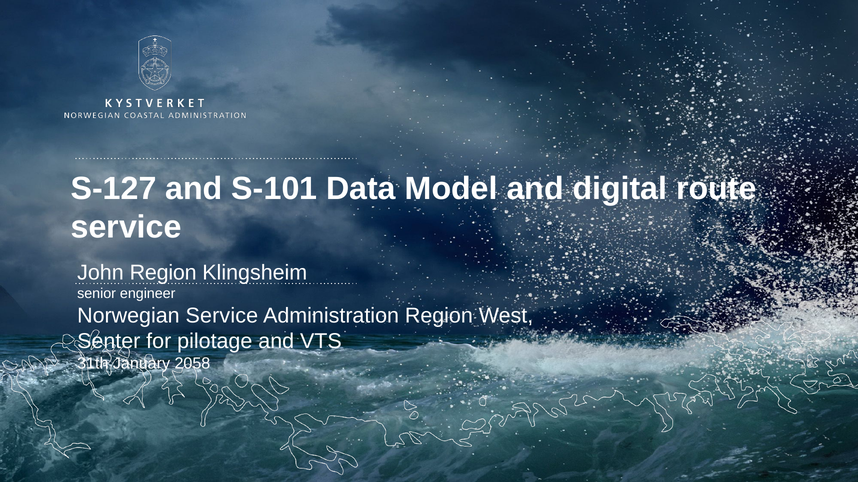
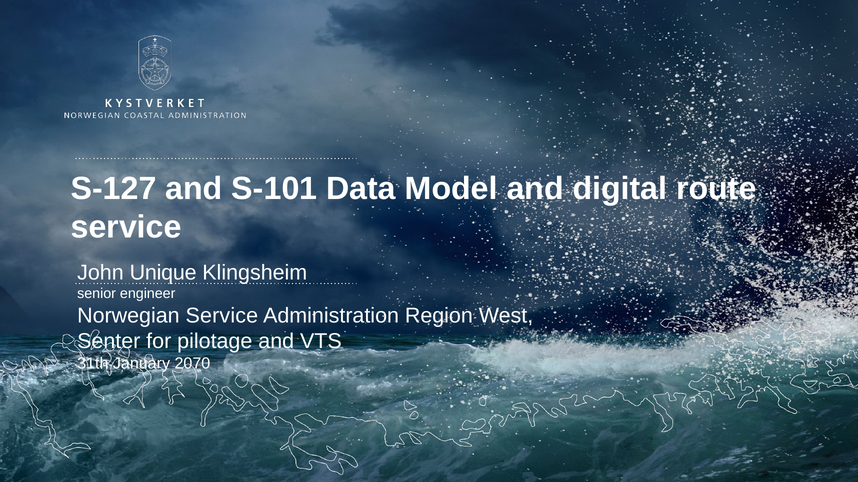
John Region: Region -> Unique
2058: 2058 -> 2070
